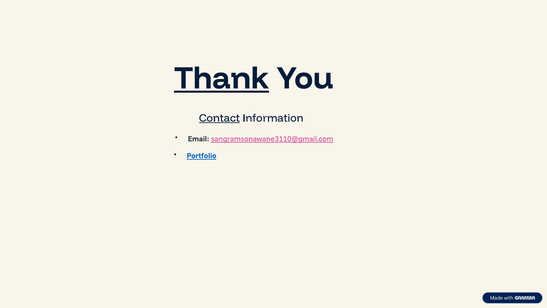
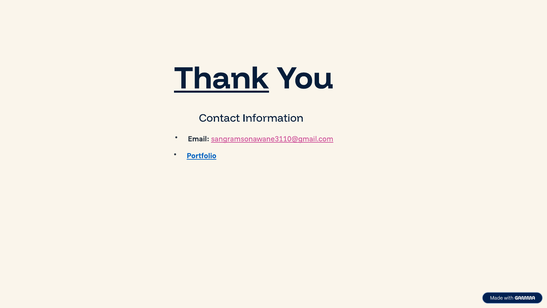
Contact underline: present -> none
